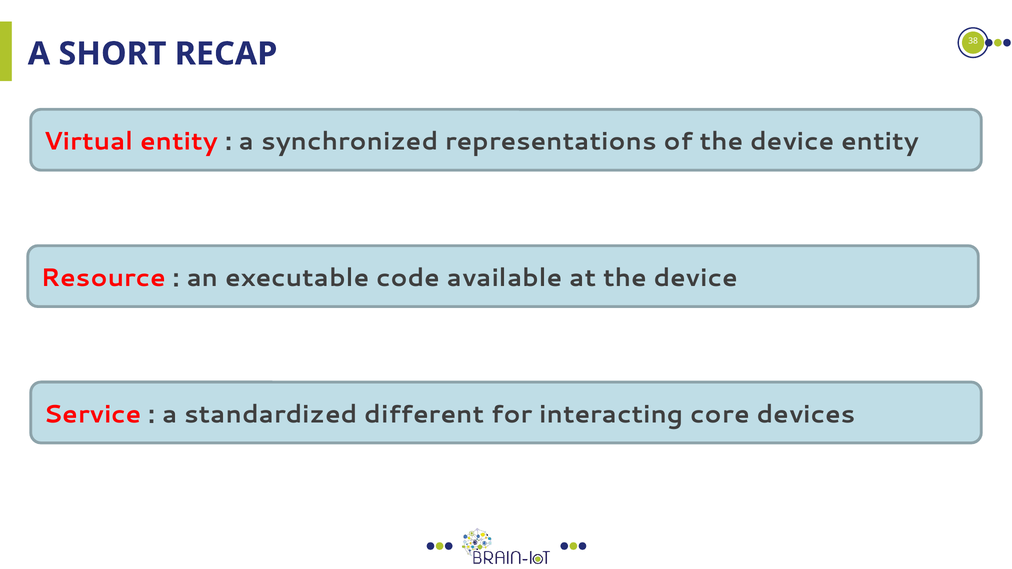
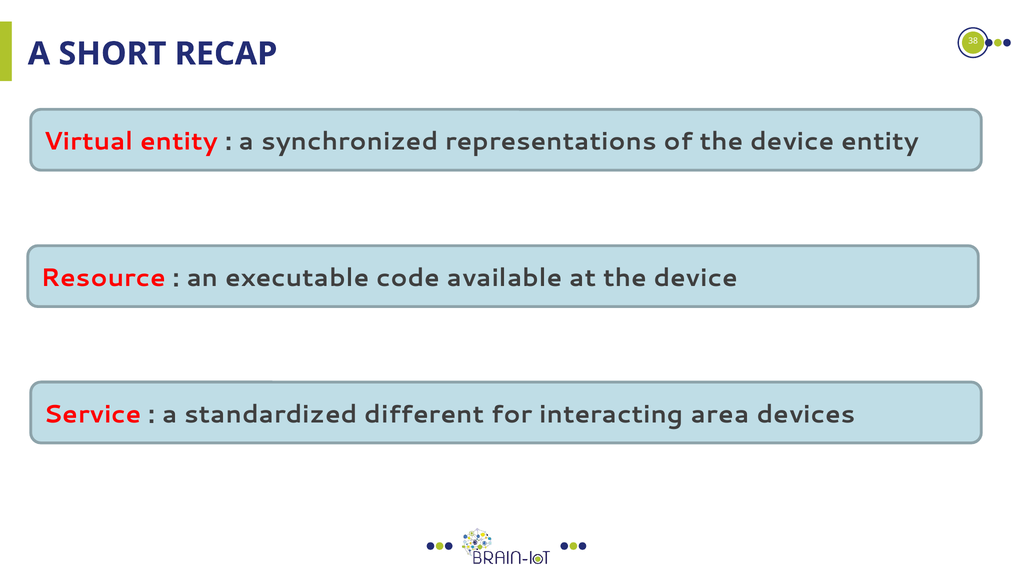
core: core -> area
